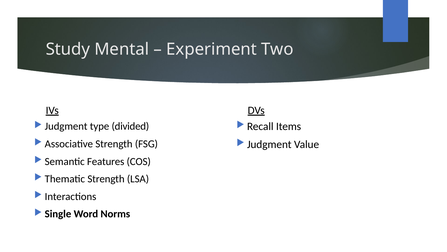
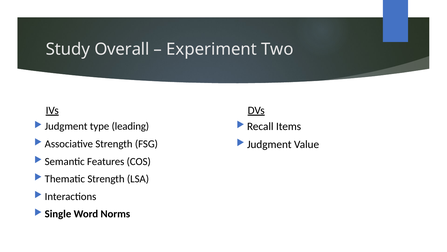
Mental: Mental -> Overall
divided: divided -> leading
